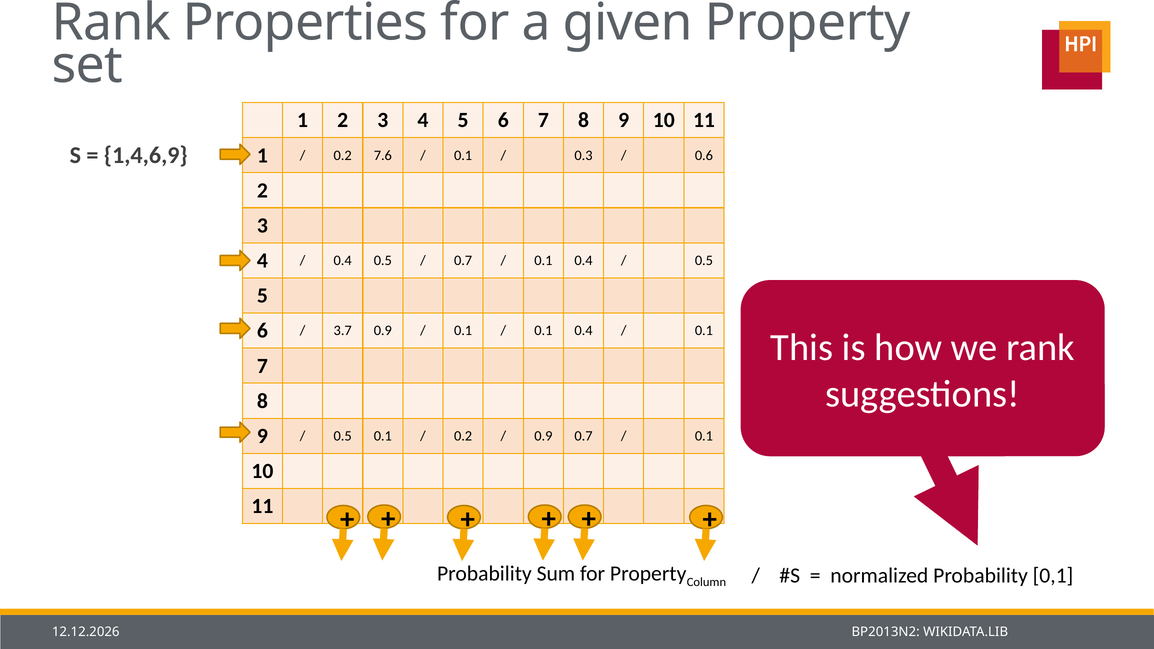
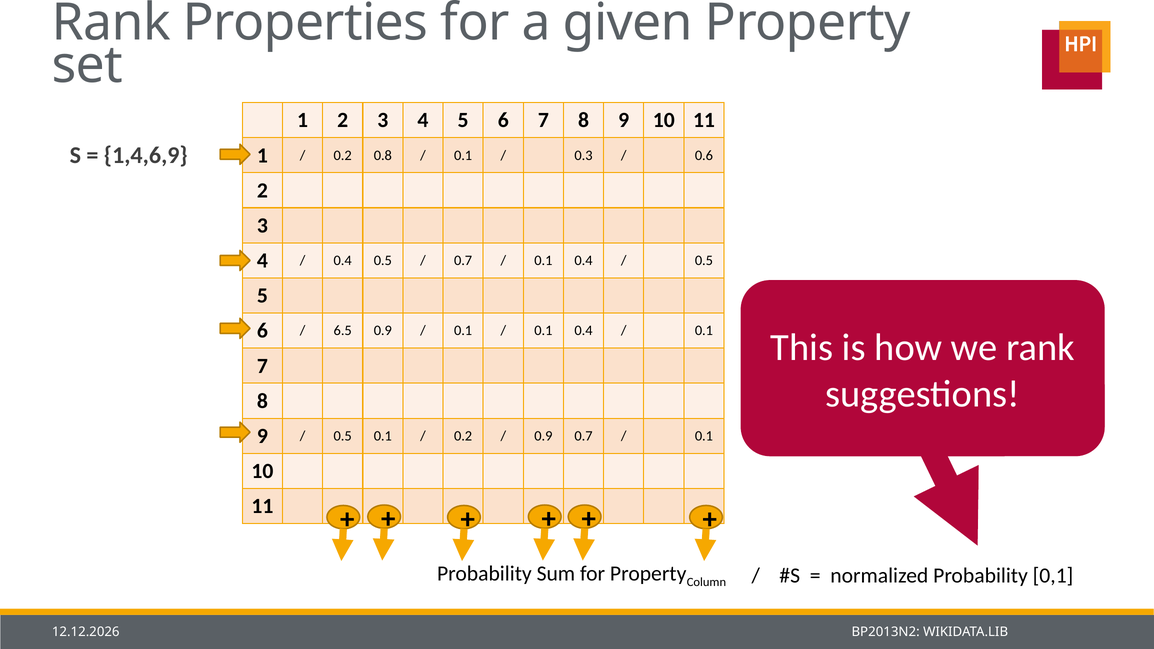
7.6: 7.6 -> 0.8
3.7: 3.7 -> 6.5
